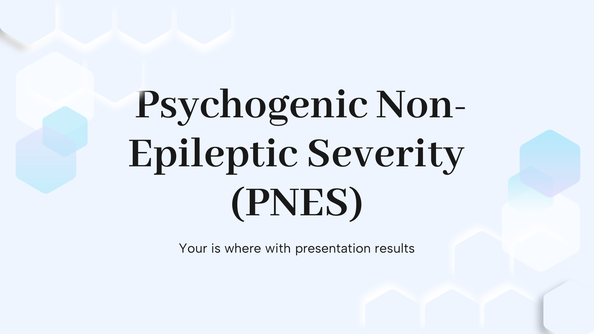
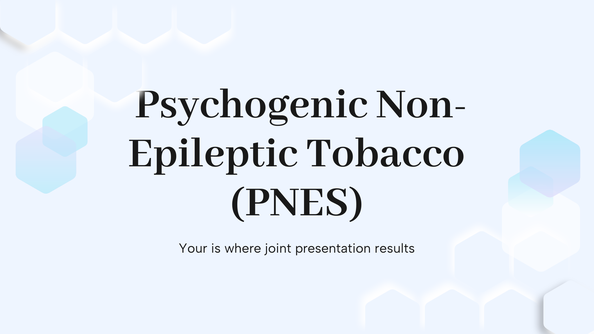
Severity: Severity -> Tobacco
with: with -> joint
